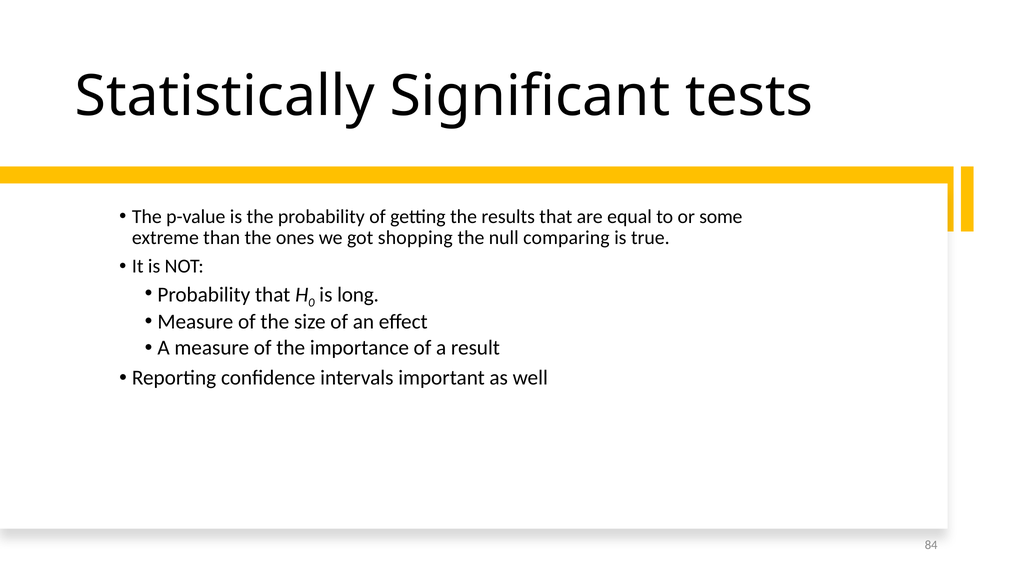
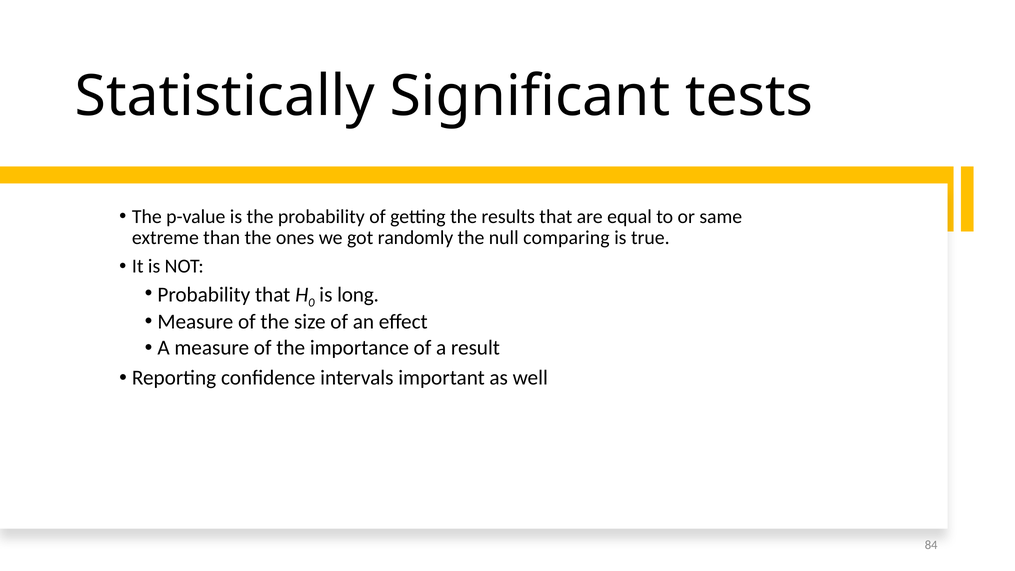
some: some -> same
shopping: shopping -> randomly
